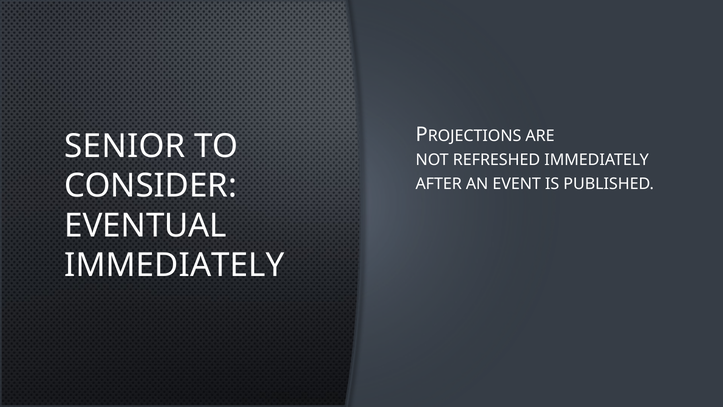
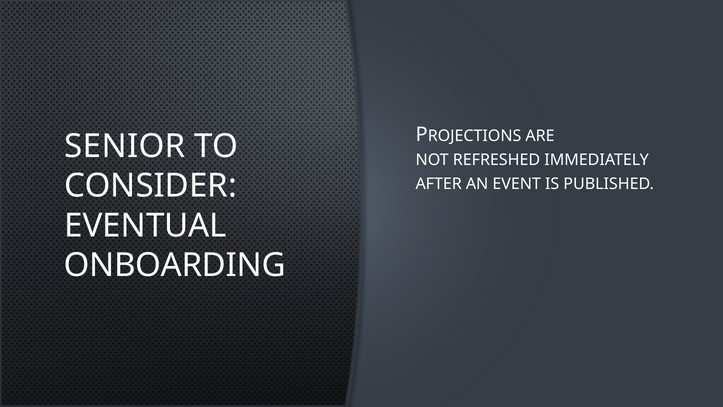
IMMEDIATELY at (174, 265): IMMEDIATELY -> ONBOARDING
